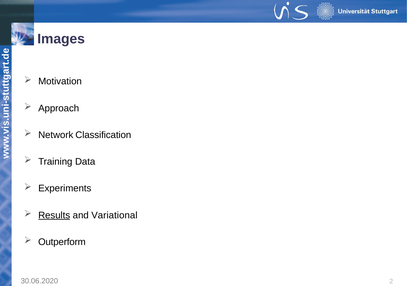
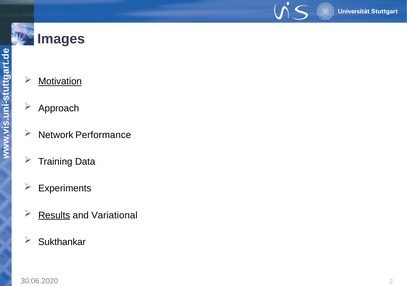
Motivation underline: none -> present
Classification: Classification -> Performance
Outperform: Outperform -> Sukthankar
